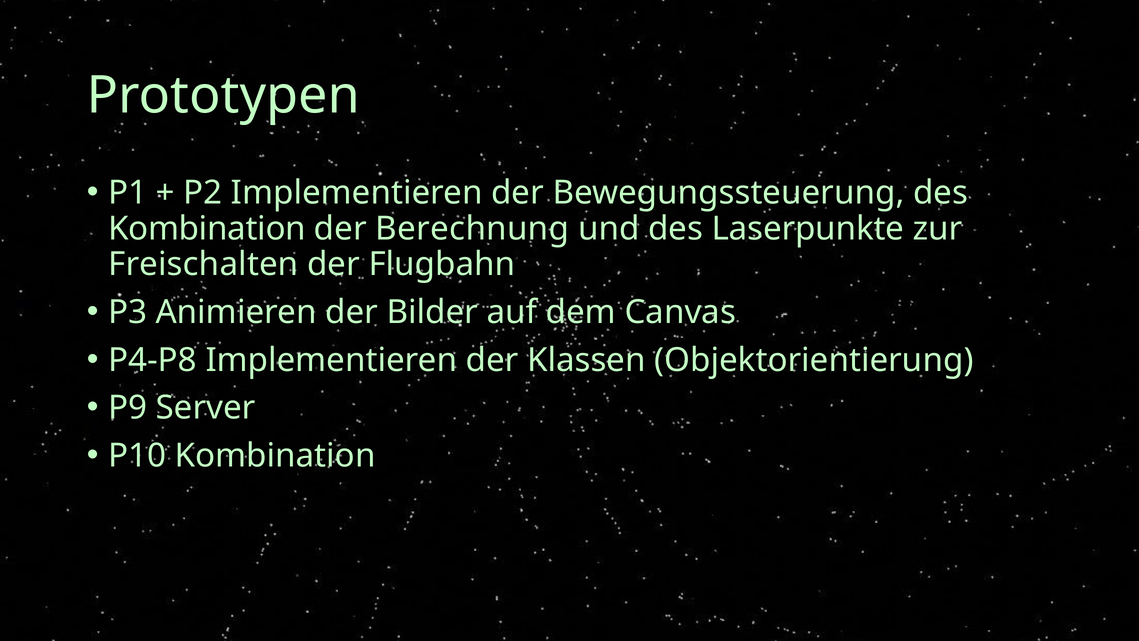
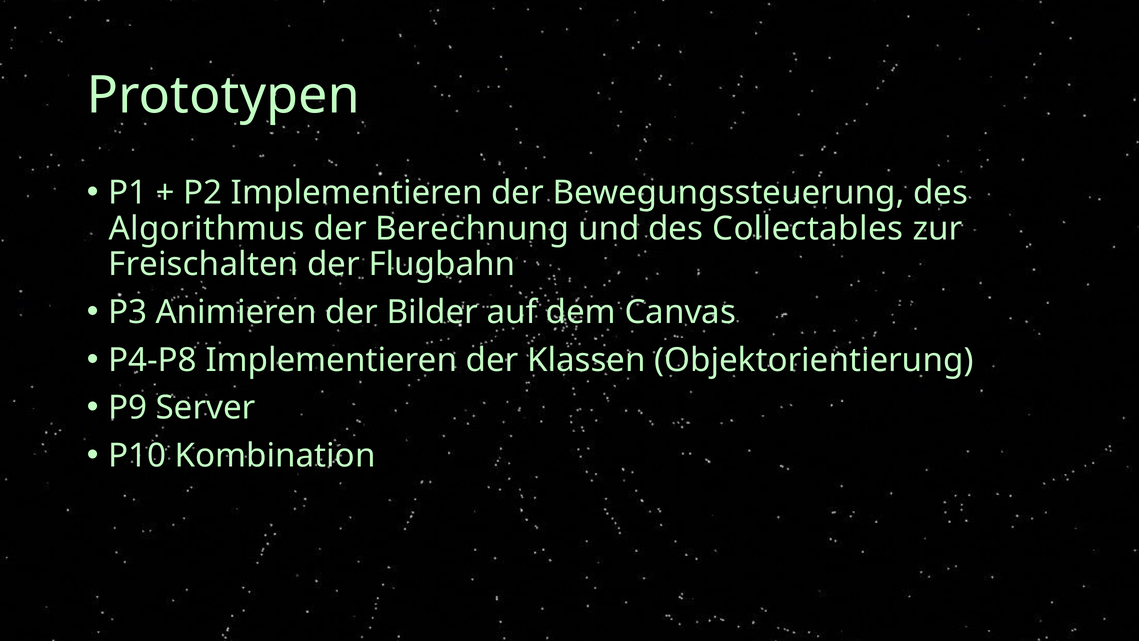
Kombination at (207, 228): Kombination -> Algorithmus
Laserpunkte: Laserpunkte -> Collectables
